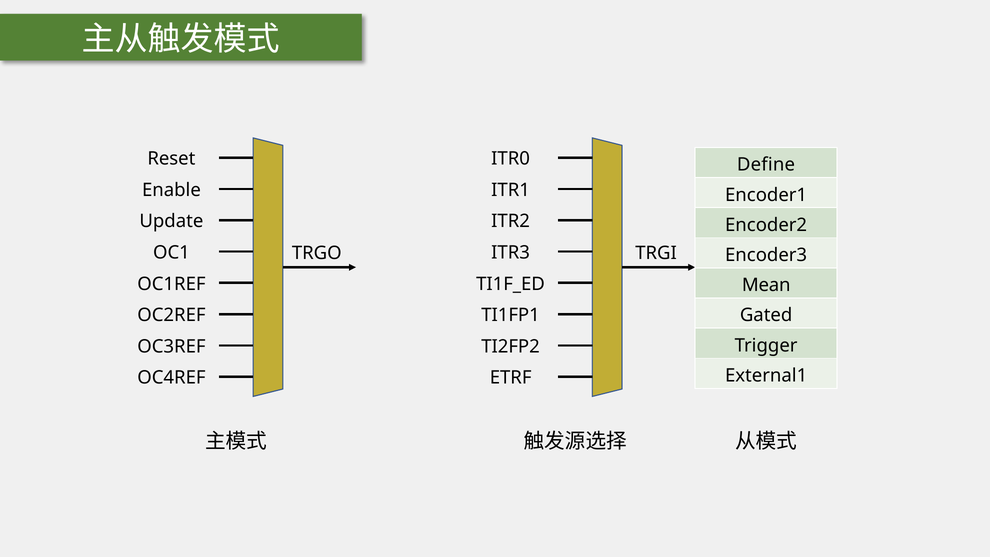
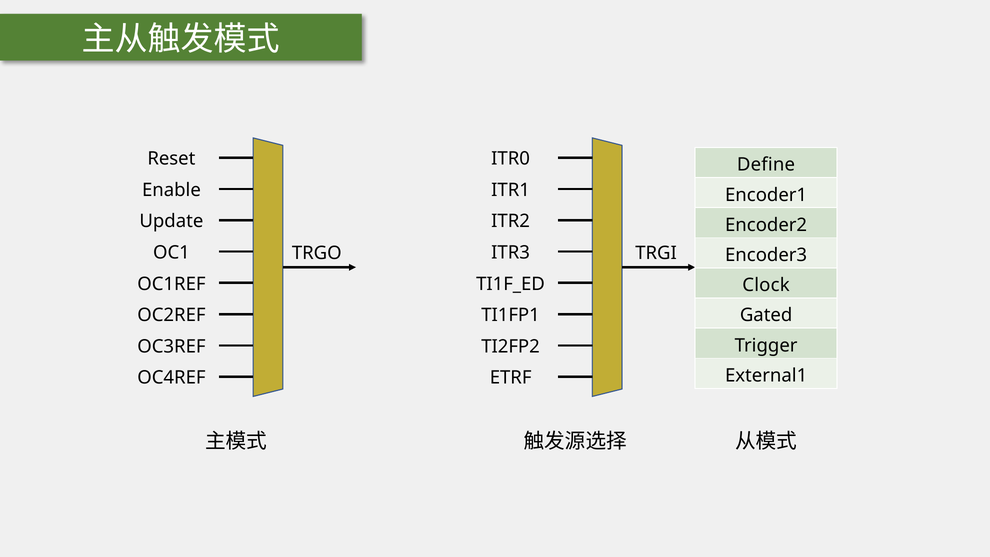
Mean: Mean -> Clock
